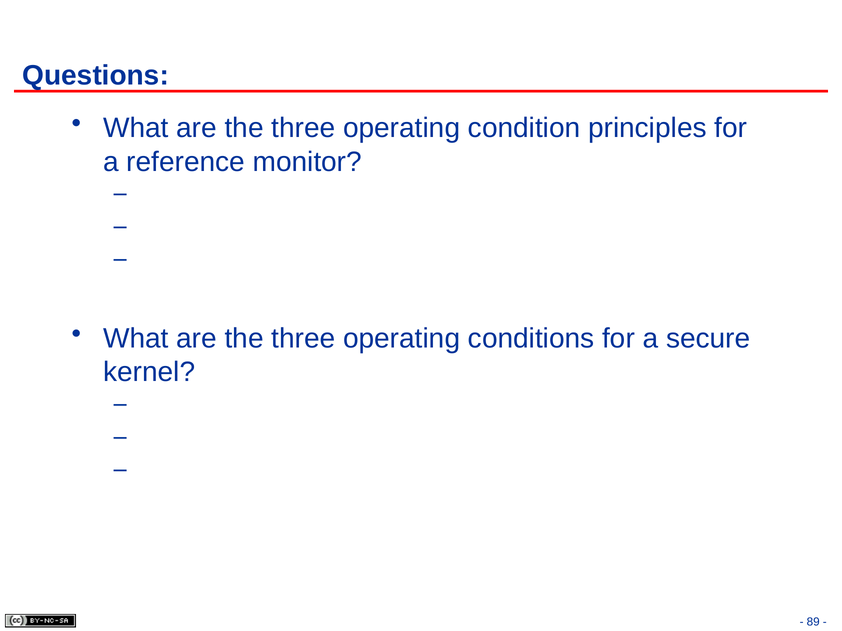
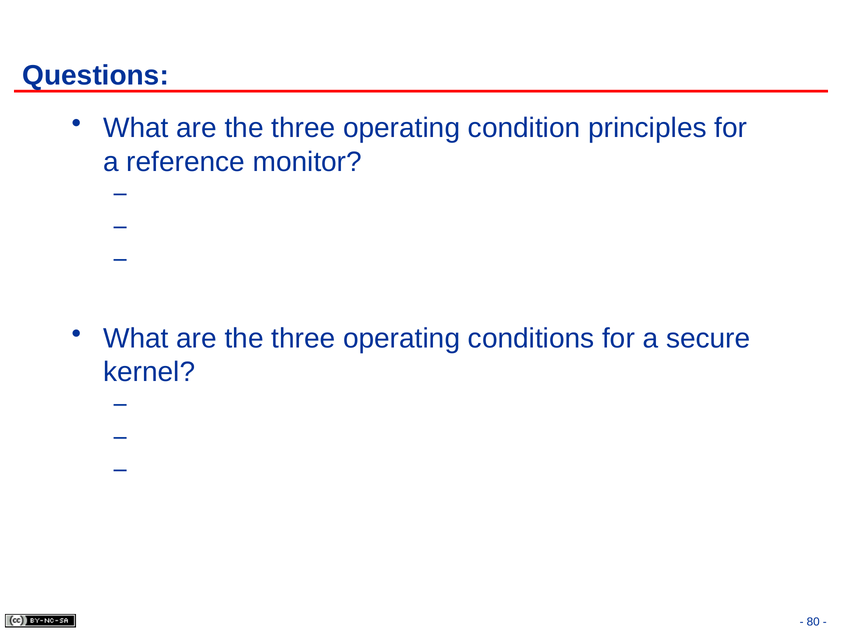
89: 89 -> 80
